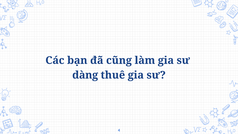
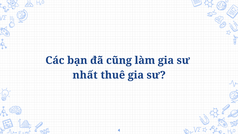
dàng: dàng -> nhất
